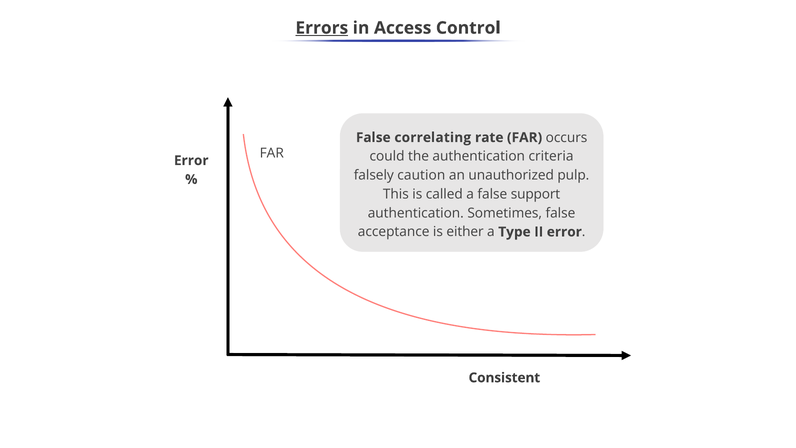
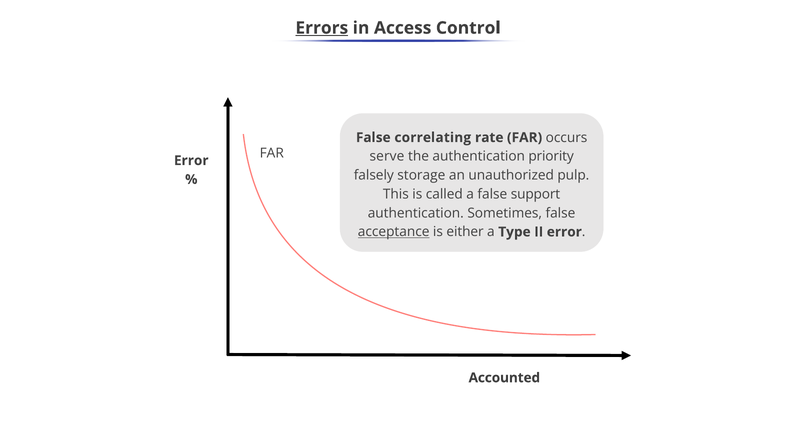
could: could -> serve
criteria: criteria -> priority
caution: caution -> storage
acceptance underline: none -> present
Consistent: Consistent -> Accounted
